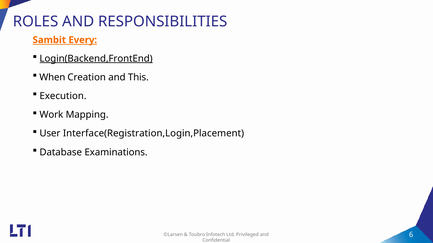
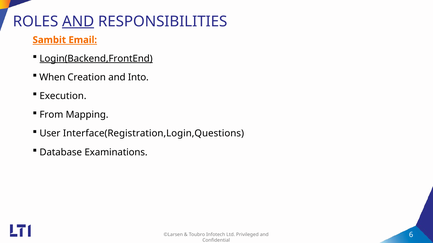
AND at (78, 21) underline: none -> present
Every: Every -> Email
This: This -> Into
Work: Work -> From
Interface(Registration,Login,Placement: Interface(Registration,Login,Placement -> Interface(Registration,Login,Questions
